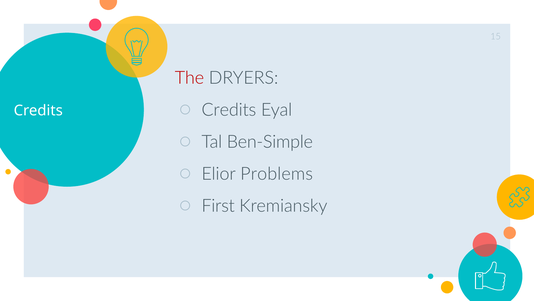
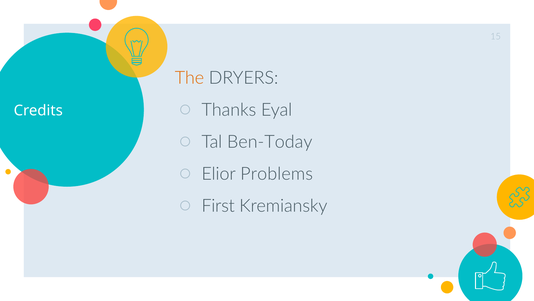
The colour: red -> orange
Credits at (229, 110): Credits -> Thanks
Ben-Simple: Ben-Simple -> Ben-Today
